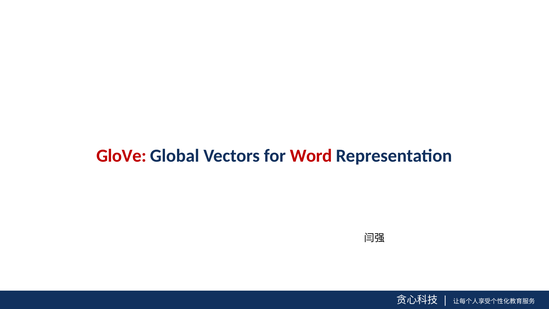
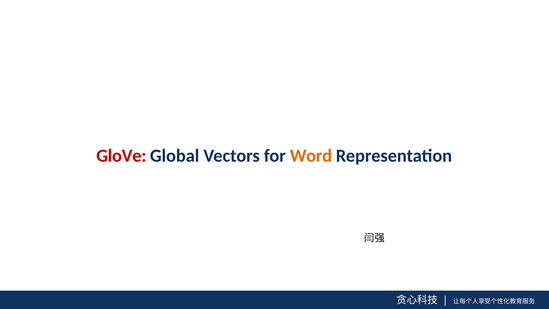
Word colour: red -> orange
